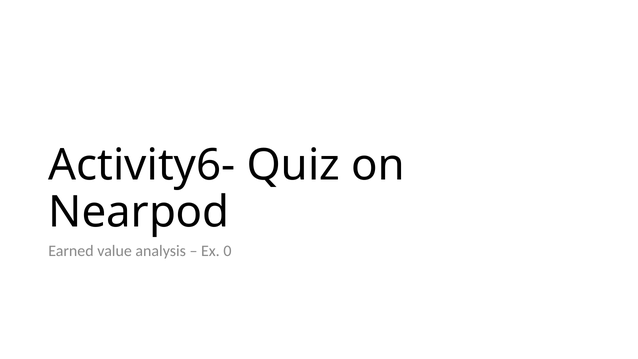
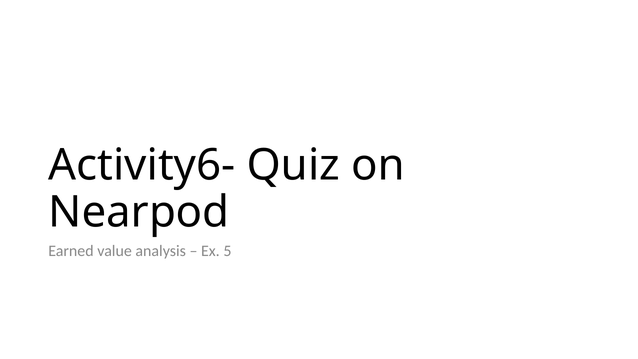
0: 0 -> 5
